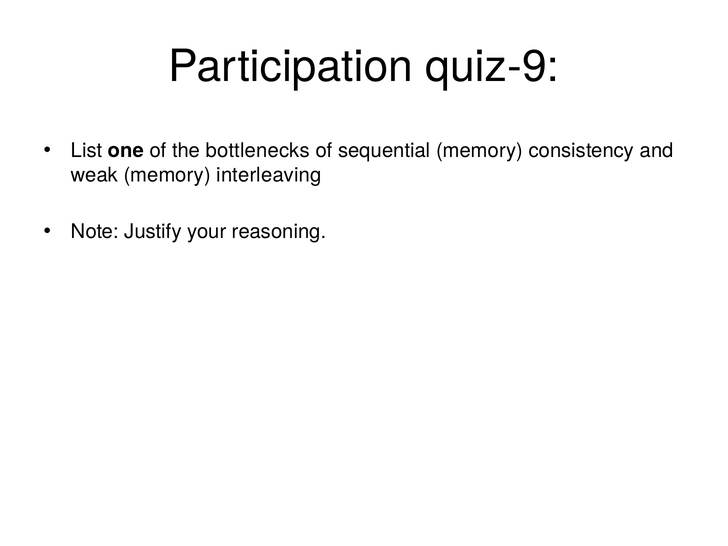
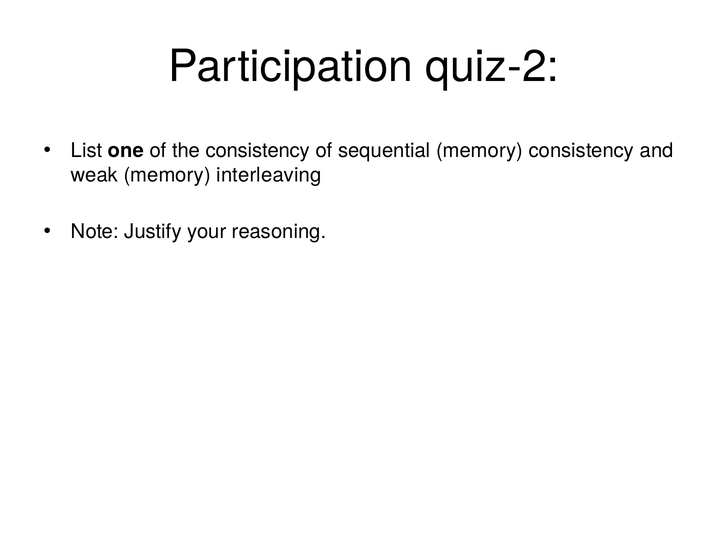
quiz-9: quiz-9 -> quiz-2
the bottlenecks: bottlenecks -> consistency
